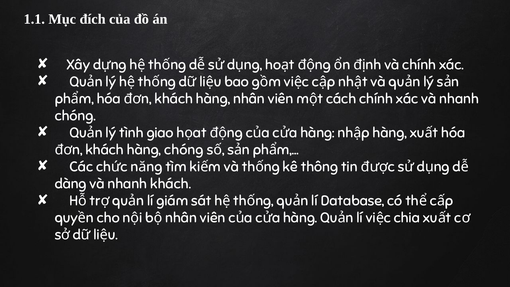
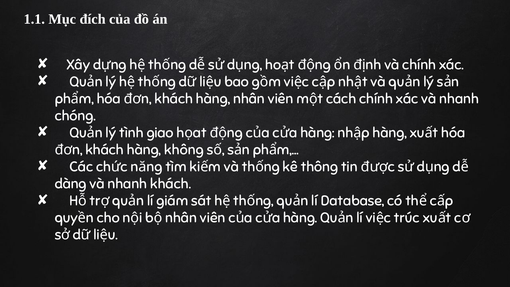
hàng chóng: chóng -> không
chia: chia -> trúc
